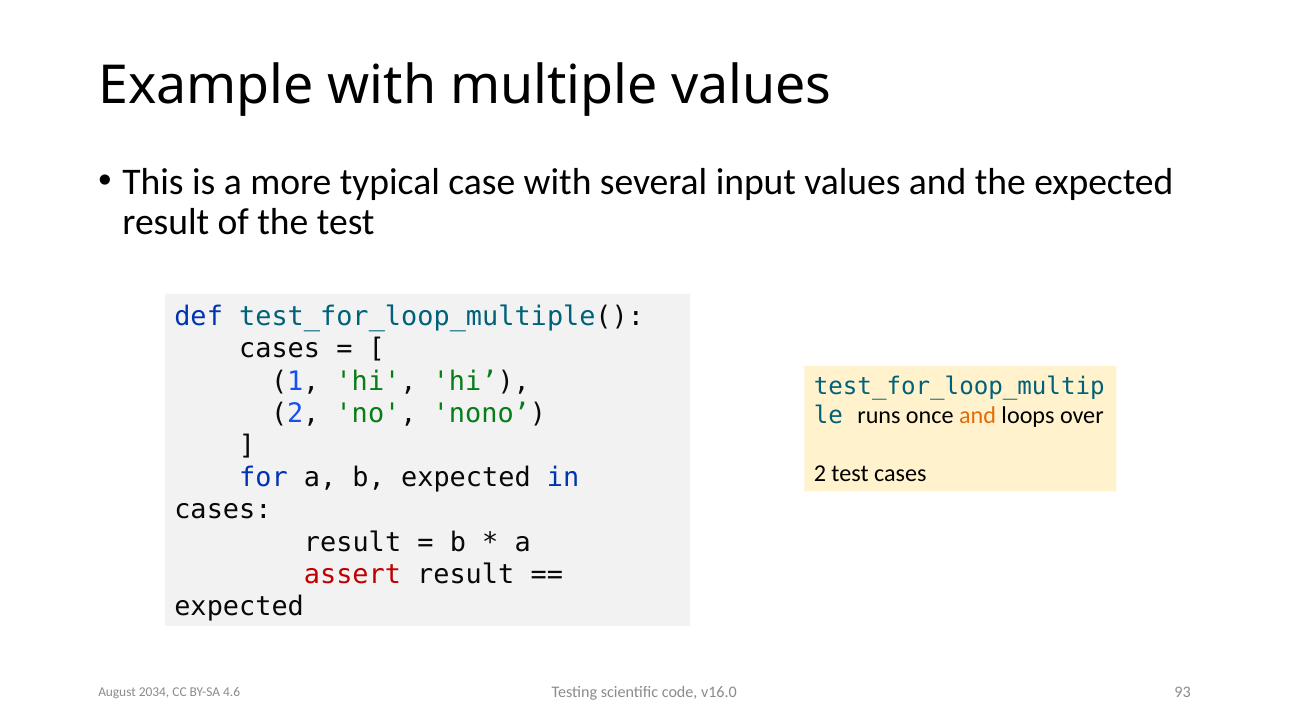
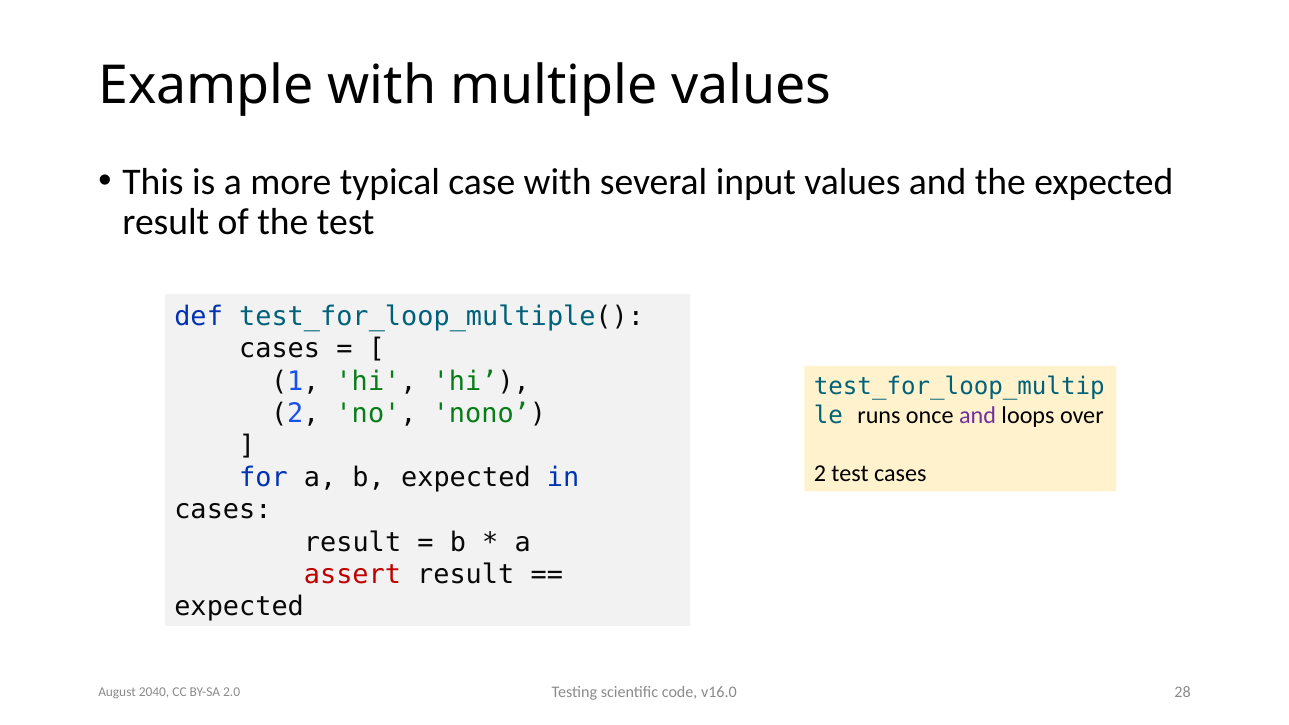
and at (978, 416) colour: orange -> purple
93: 93 -> 28
2034: 2034 -> 2040
4.6: 4.6 -> 2.0
